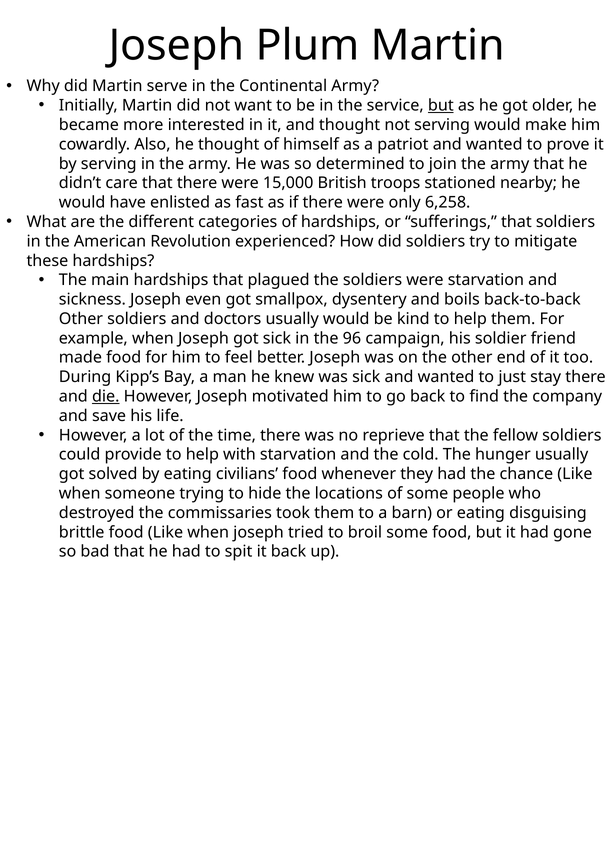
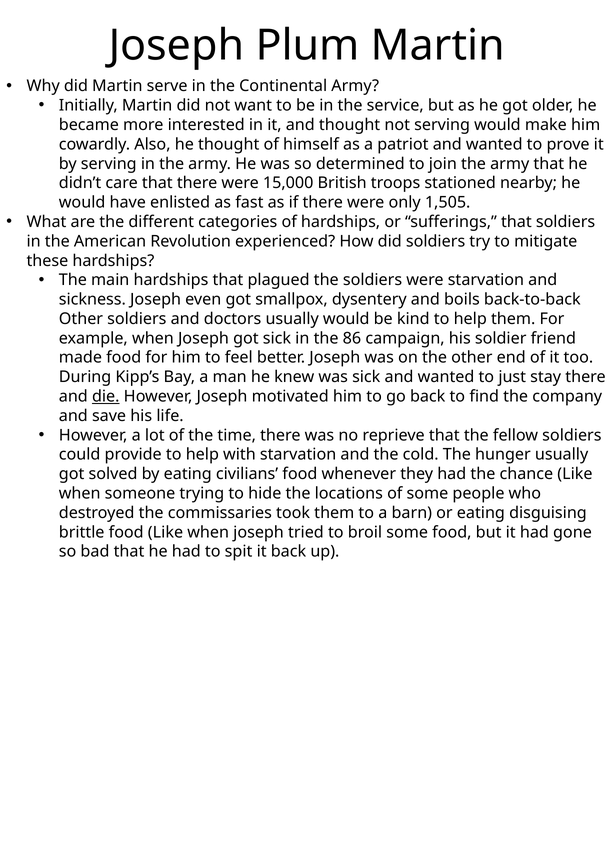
but at (441, 105) underline: present -> none
6,258: 6,258 -> 1,505
96: 96 -> 86
